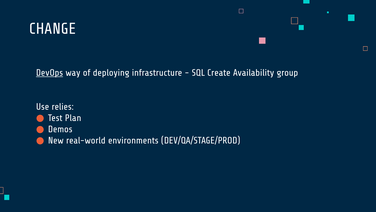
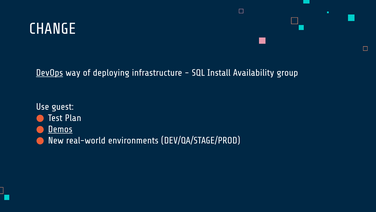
Create: Create -> Install
relies: relies -> guest
Demos underline: none -> present
